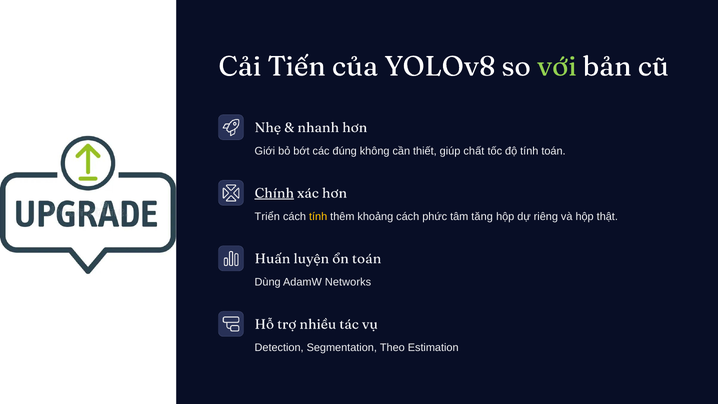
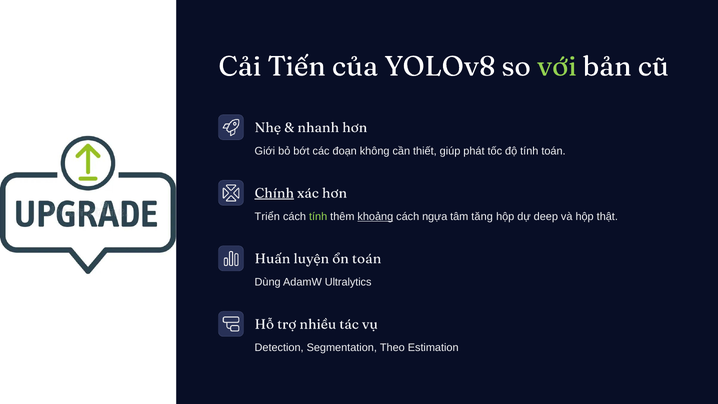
đúng: đúng -> đoạn
chất: chất -> phát
tính at (318, 217) colour: yellow -> light green
khoảng underline: none -> present
phức: phức -> ngựa
riêng: riêng -> deep
Networks: Networks -> Ultralytics
